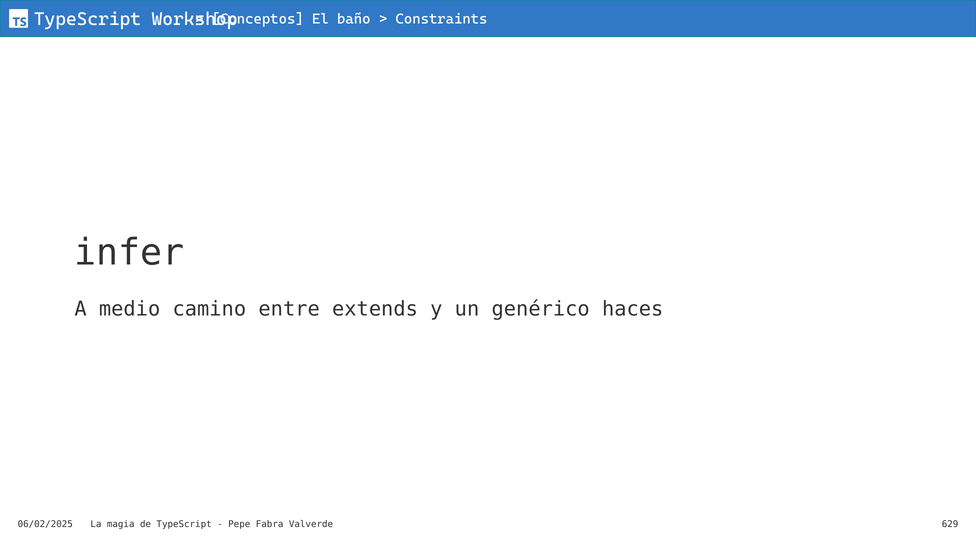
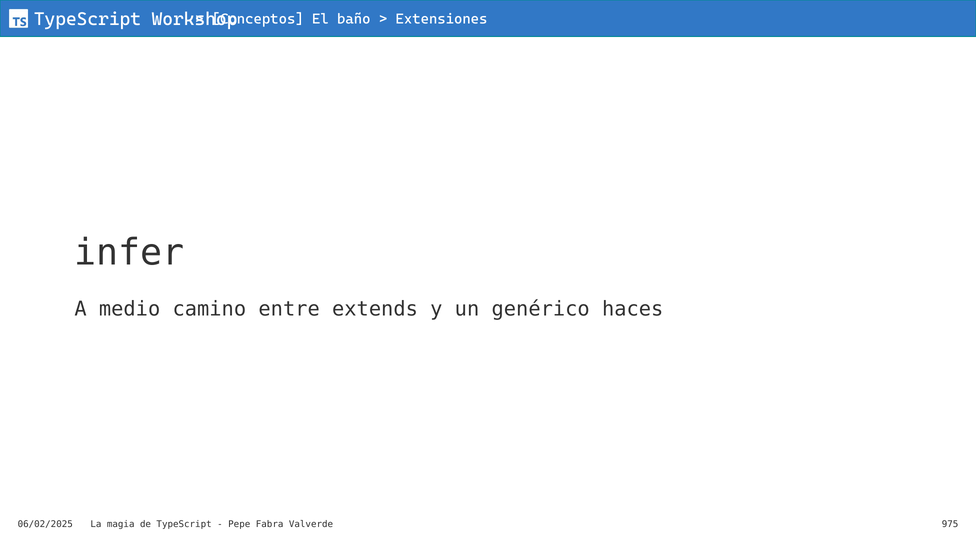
Constraints: Constraints -> Extensiones
629: 629 -> 975
